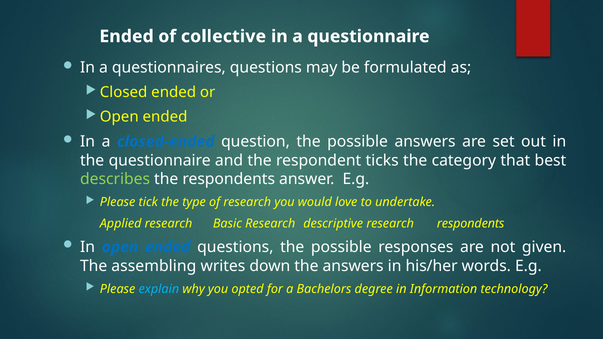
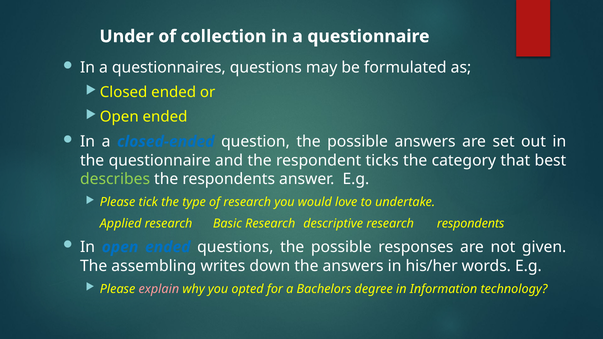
Ended at (127, 36): Ended -> Under
collective: collective -> collection
explain colour: light blue -> pink
